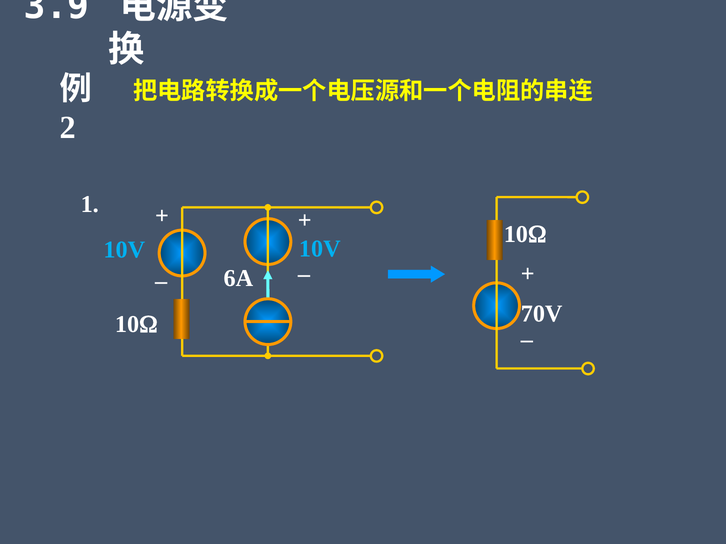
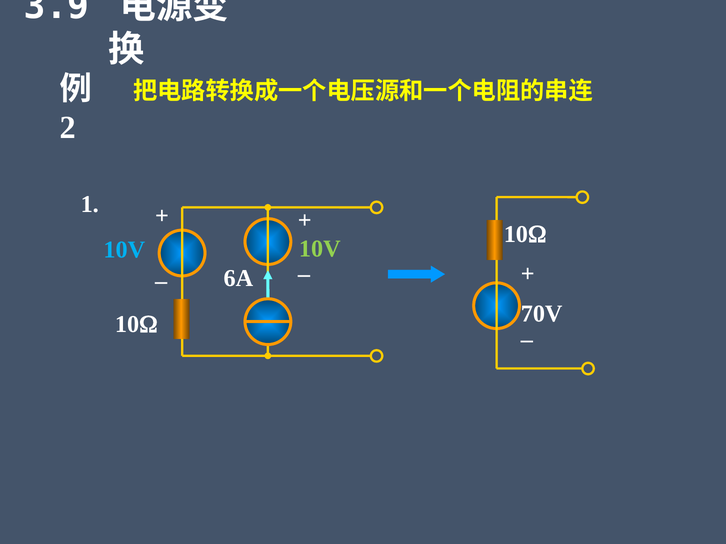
10V at (320, 249) colour: light blue -> light green
